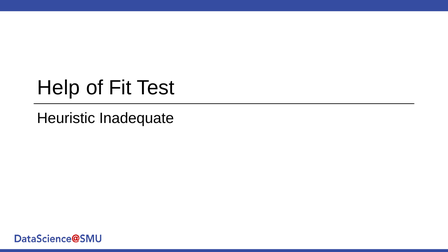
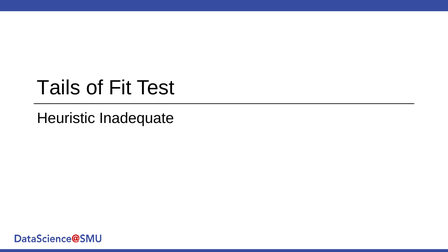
Help: Help -> Tails
